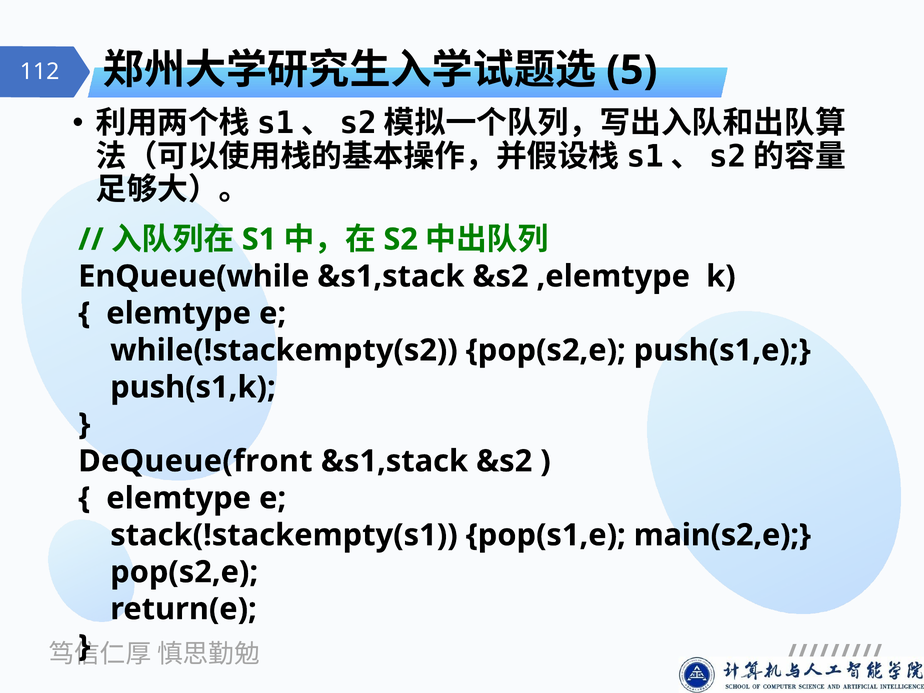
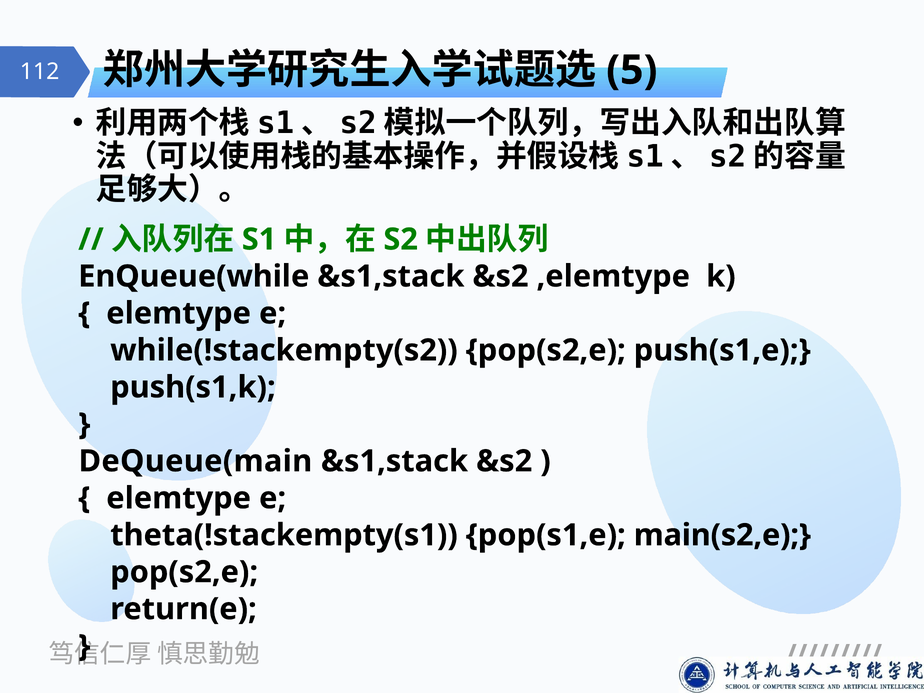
DeQueue(front: DeQueue(front -> DeQueue(main
stack(!stackempty(s1: stack(!stackempty(s1 -> theta(!stackempty(s1
